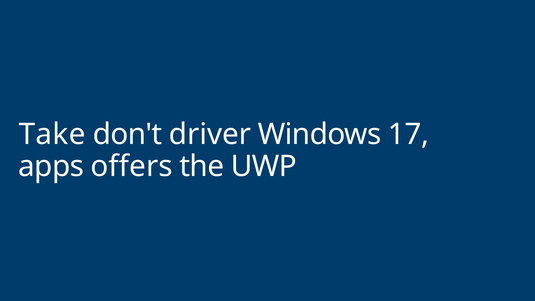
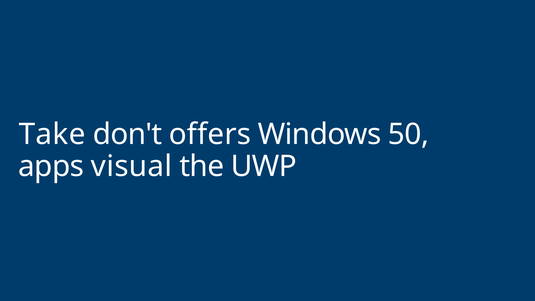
driver: driver -> offers
17: 17 -> 50
offers: offers -> visual
